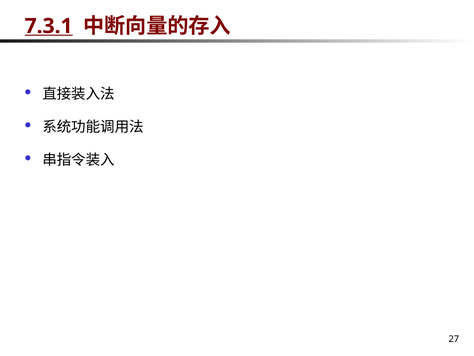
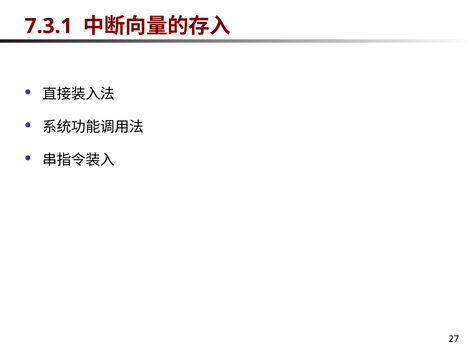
7.3.1 underline: present -> none
